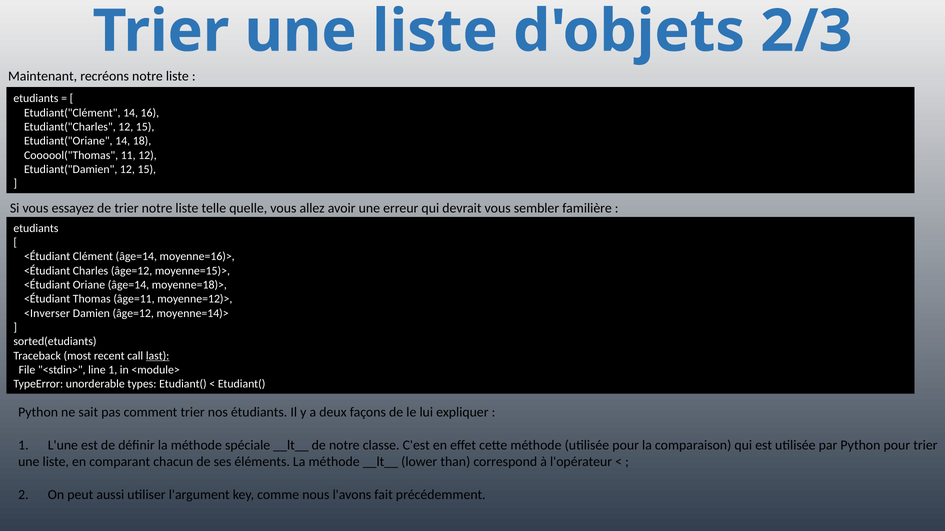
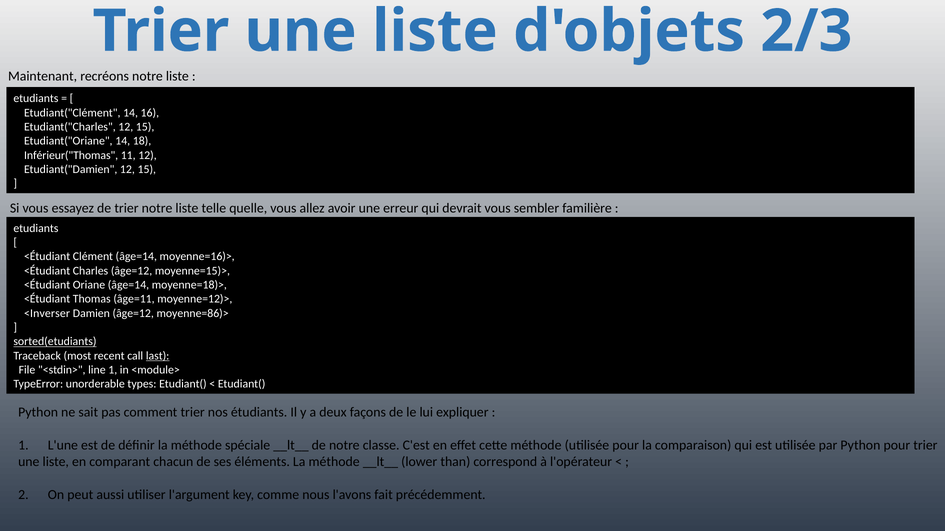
Coooool("Thomas: Coooool("Thomas -> Inférieur("Thomas
moyenne=14)>: moyenne=14)> -> moyenne=86)>
sorted(etudiants underline: none -> present
